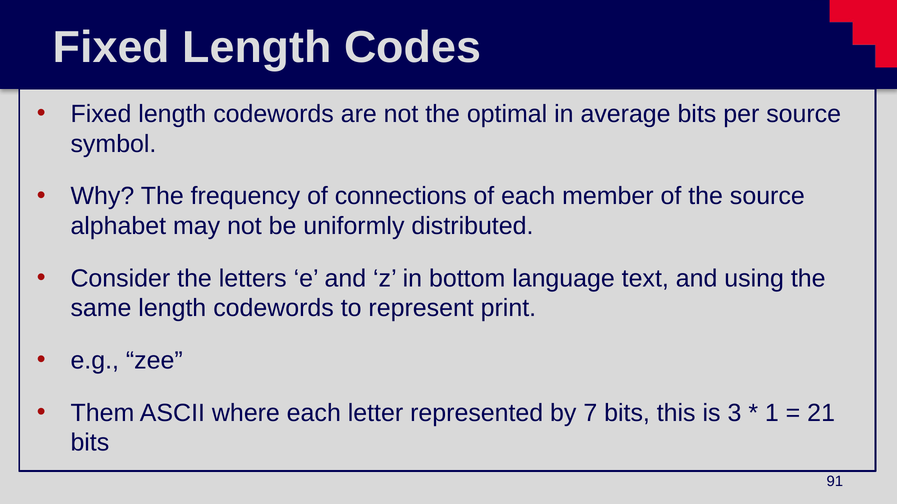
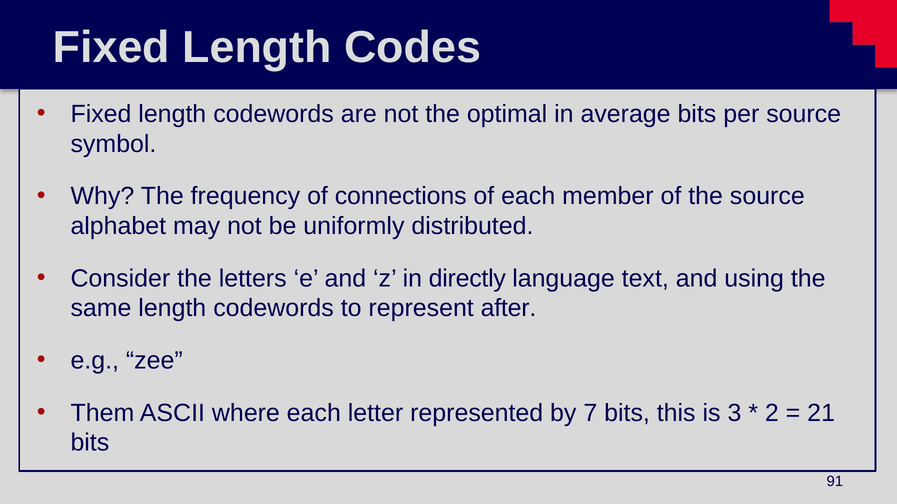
bottom: bottom -> directly
print: print -> after
1: 1 -> 2
